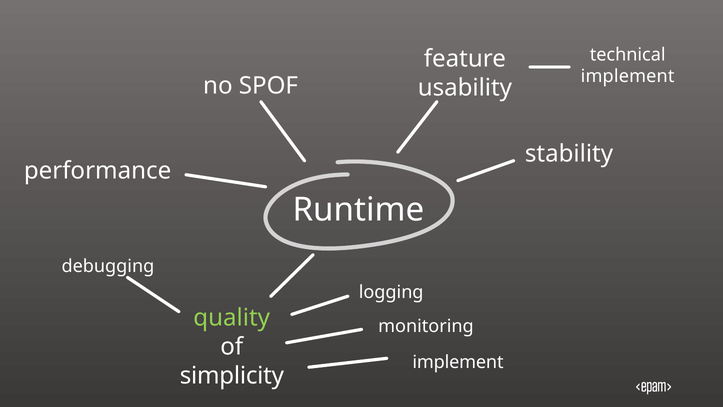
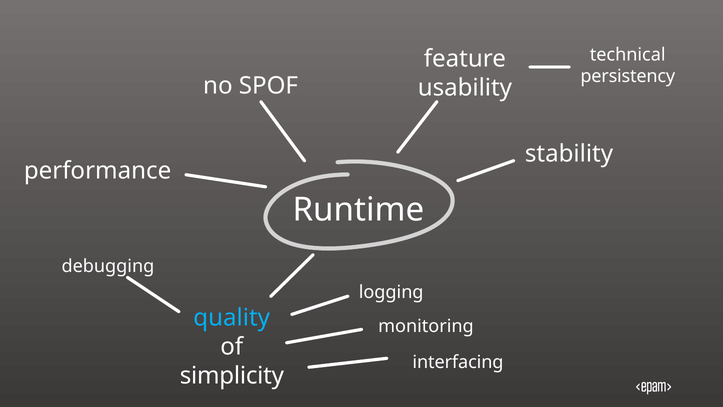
implement at (628, 76): implement -> persistency
quality colour: light green -> light blue
implement at (458, 362): implement -> interfacing
